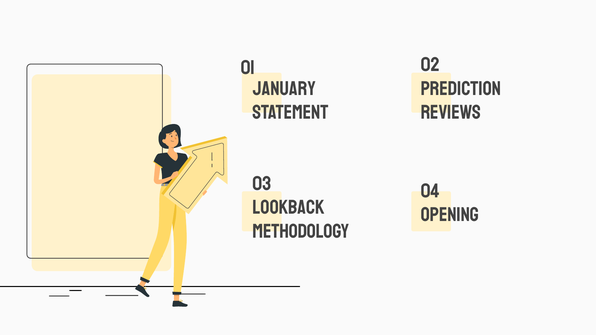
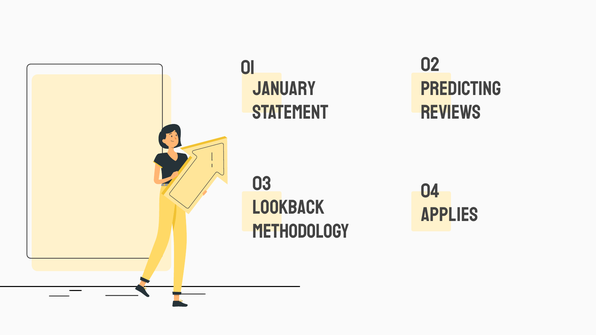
Prediction: Prediction -> Predicting
opening: opening -> applies
